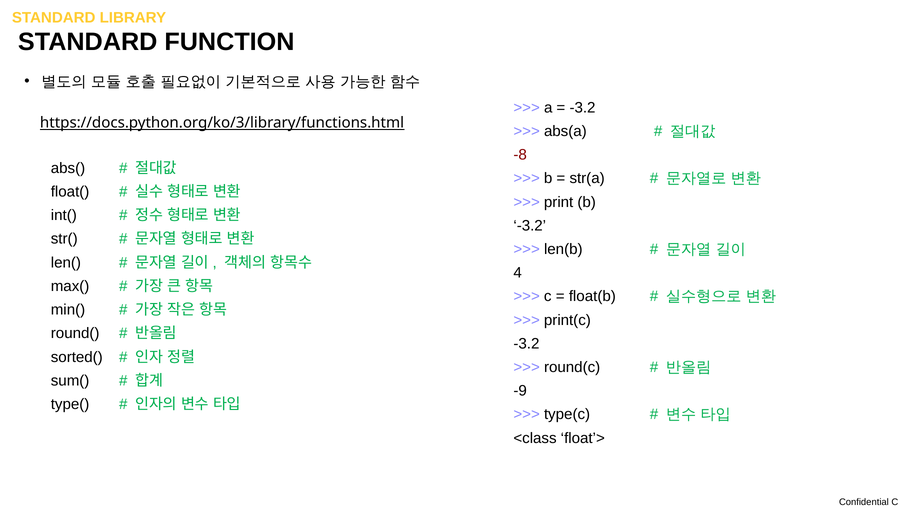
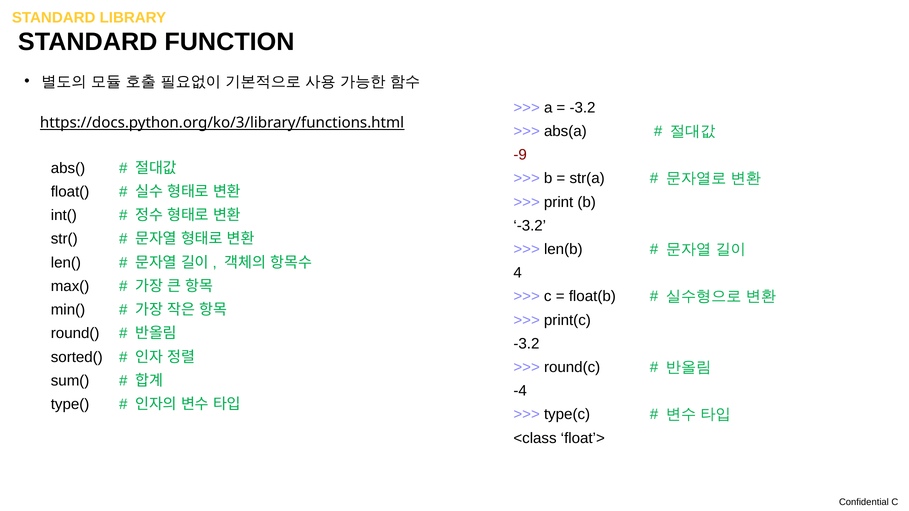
-8: -8 -> -9
-9: -9 -> -4
